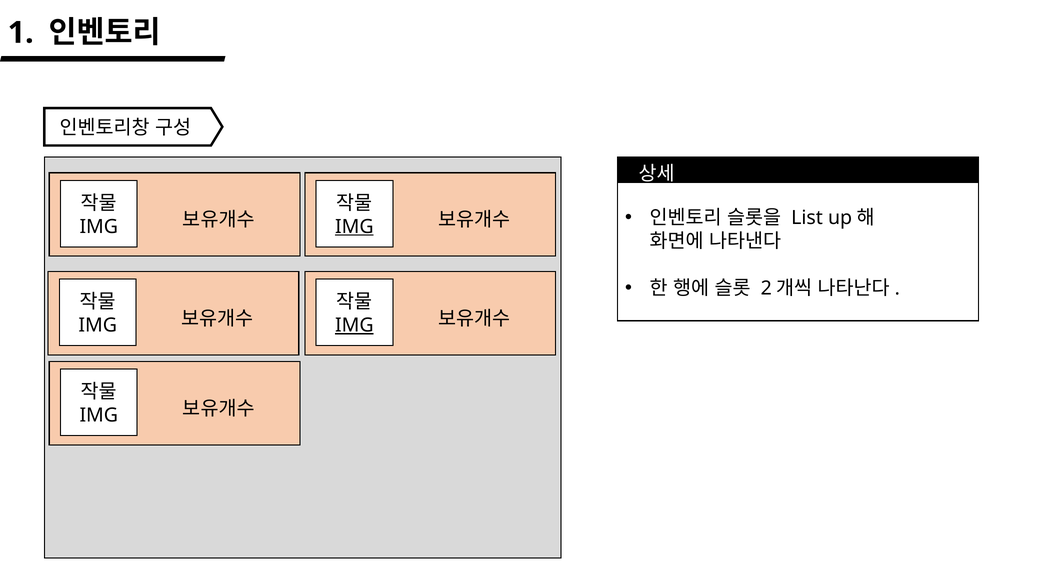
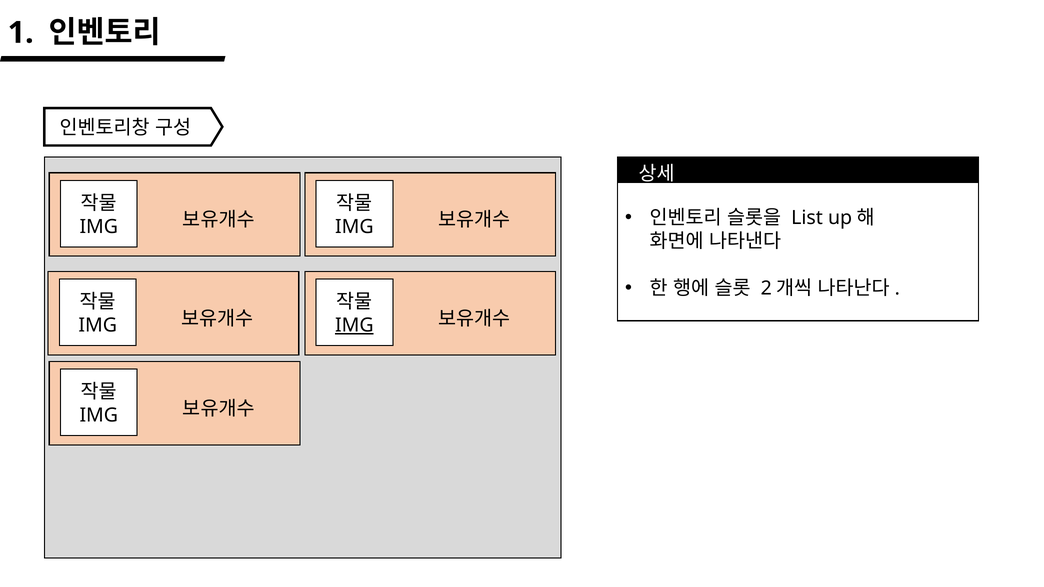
IMG at (354, 227) underline: present -> none
